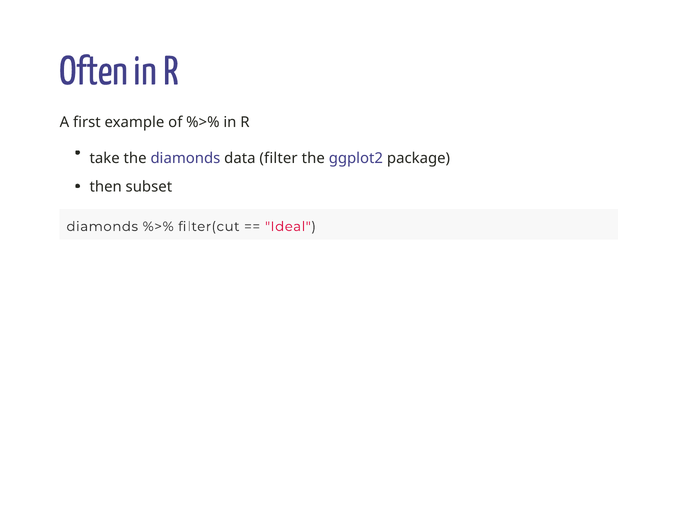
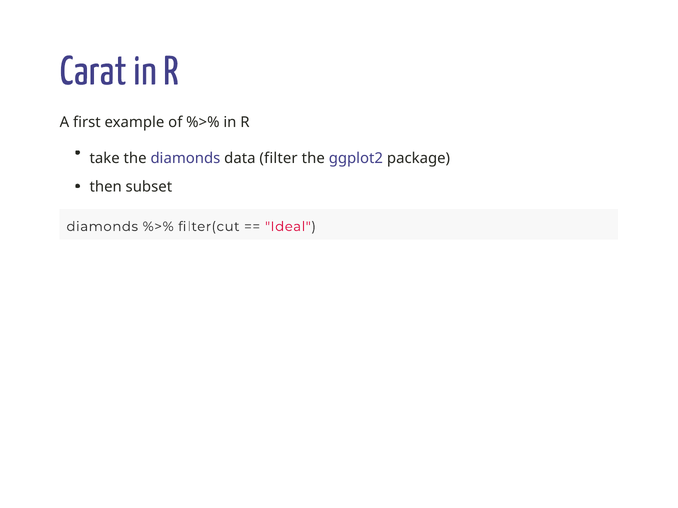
Often: Often -> Carat
